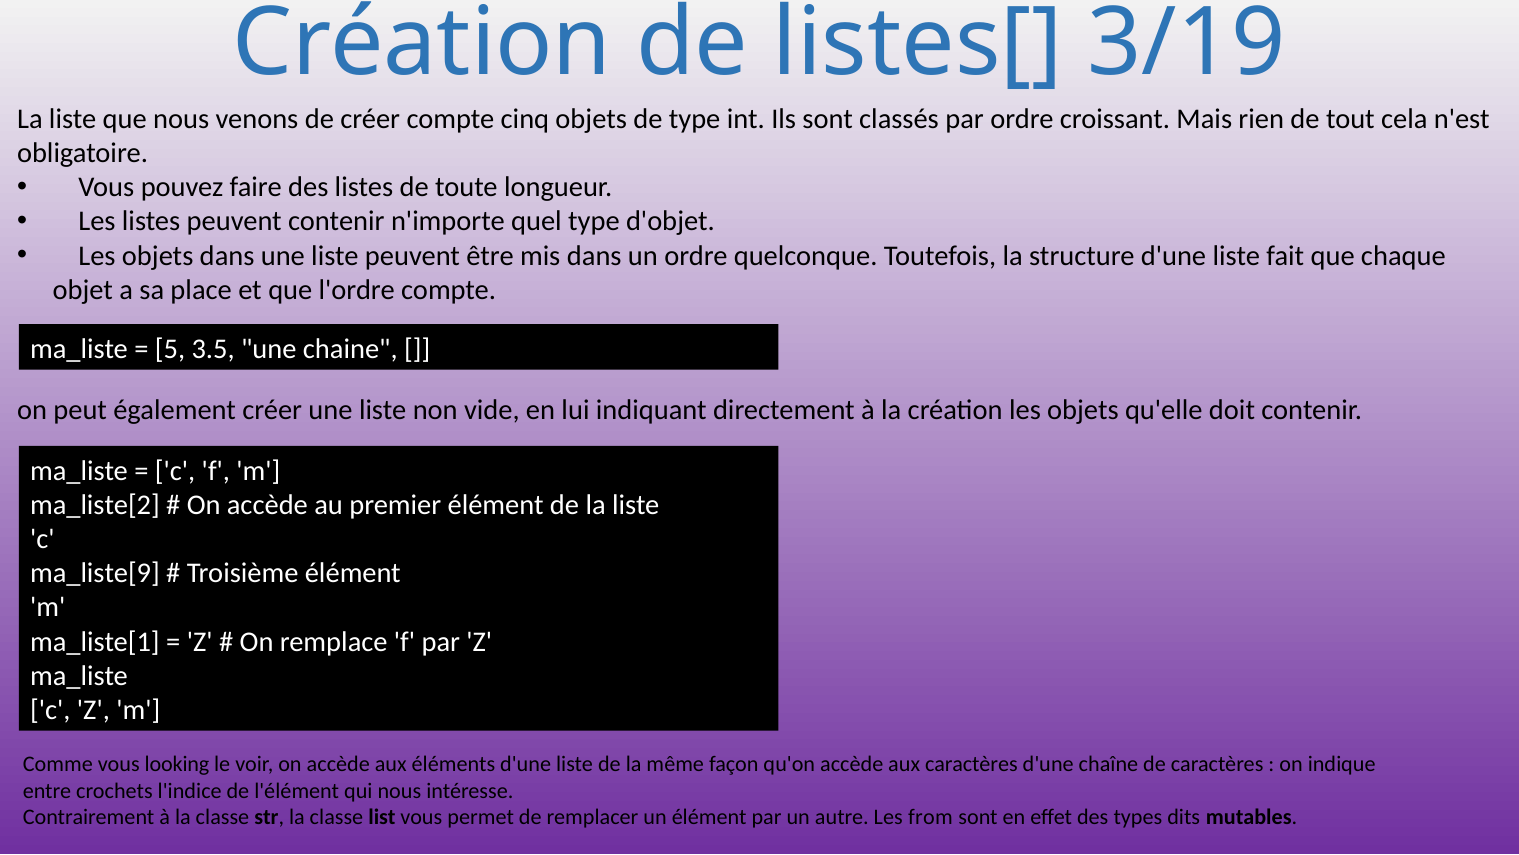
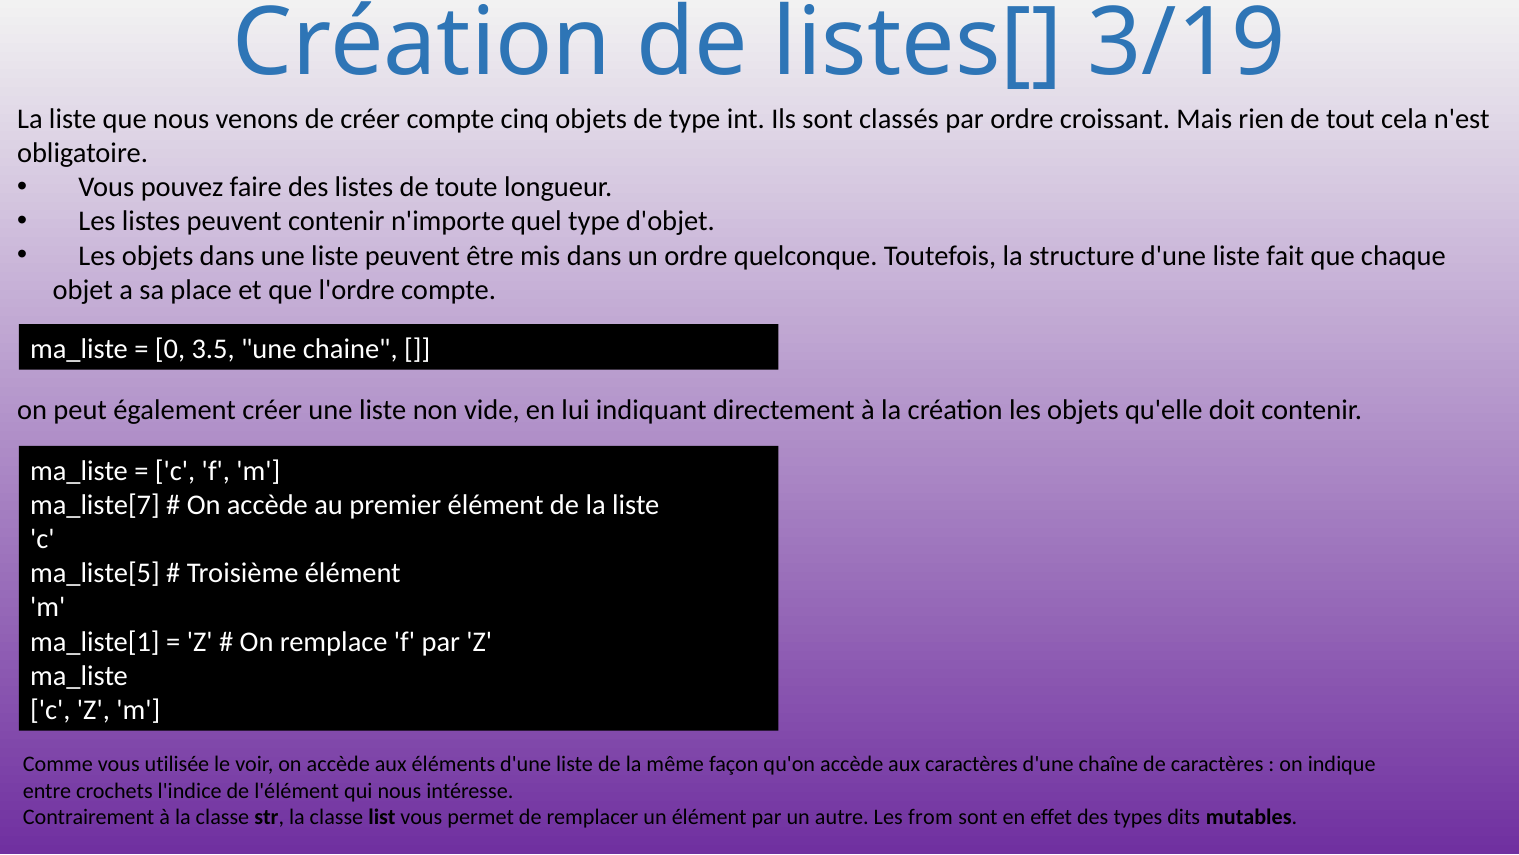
5: 5 -> 0
ma_liste[2: ma_liste[2 -> ma_liste[7
ma_liste[9: ma_liste[9 -> ma_liste[5
looking: looking -> utilisée
